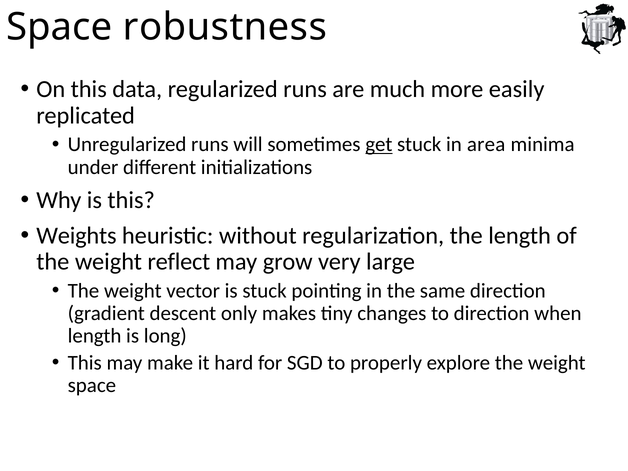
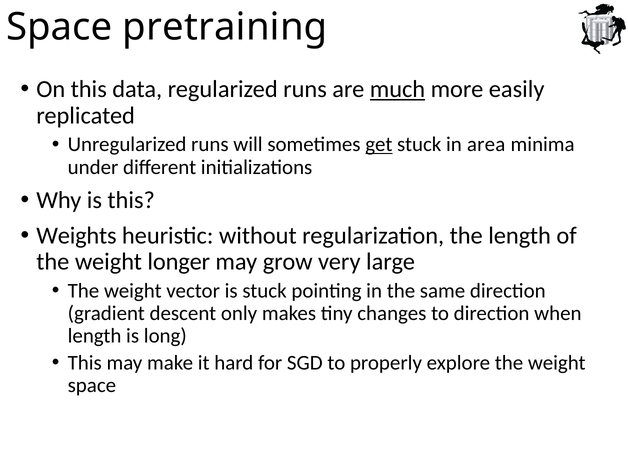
robustness: robustness -> pretraining
much underline: none -> present
reflect: reflect -> longer
